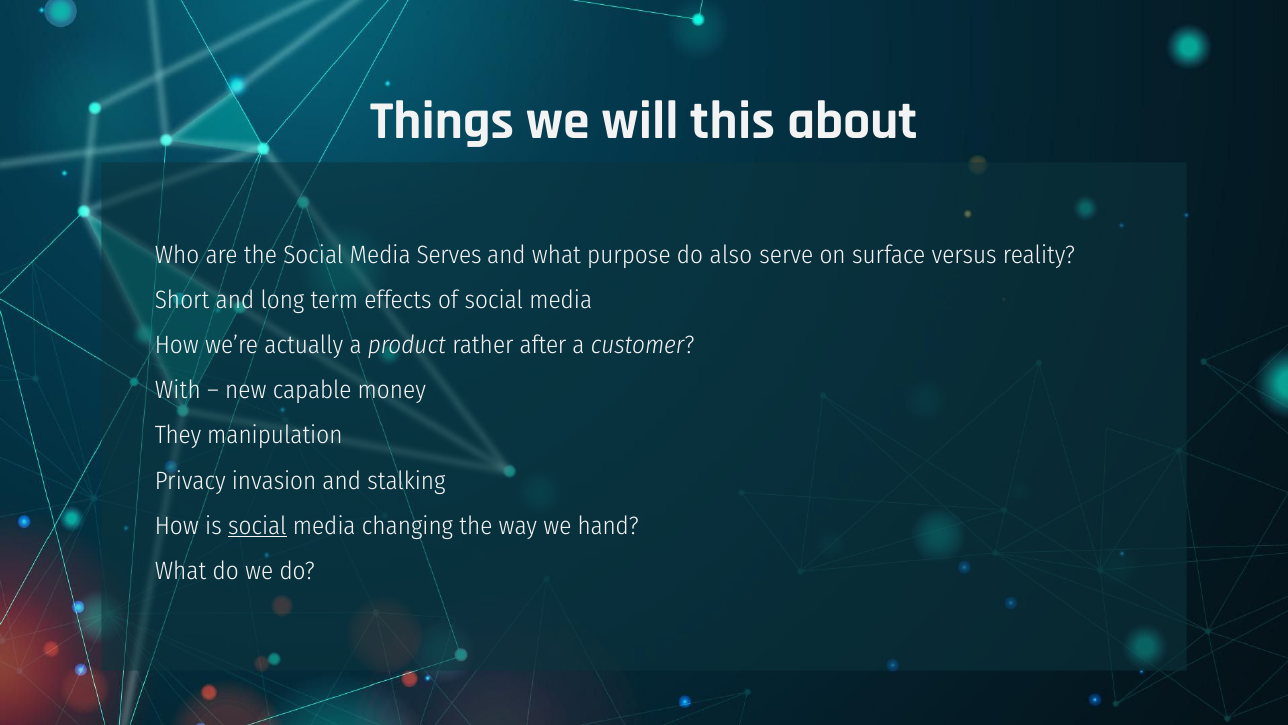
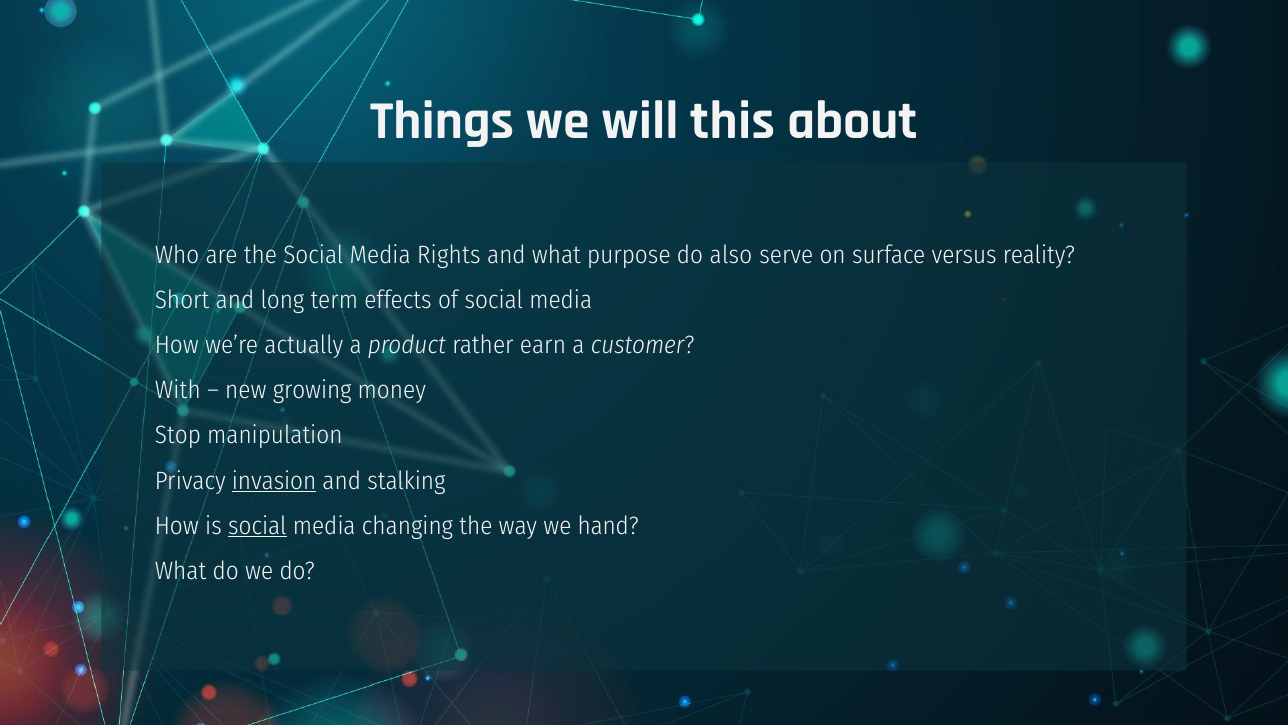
Serves: Serves -> Rights
after: after -> earn
capable: capable -> growing
They: They -> Stop
invasion underline: none -> present
